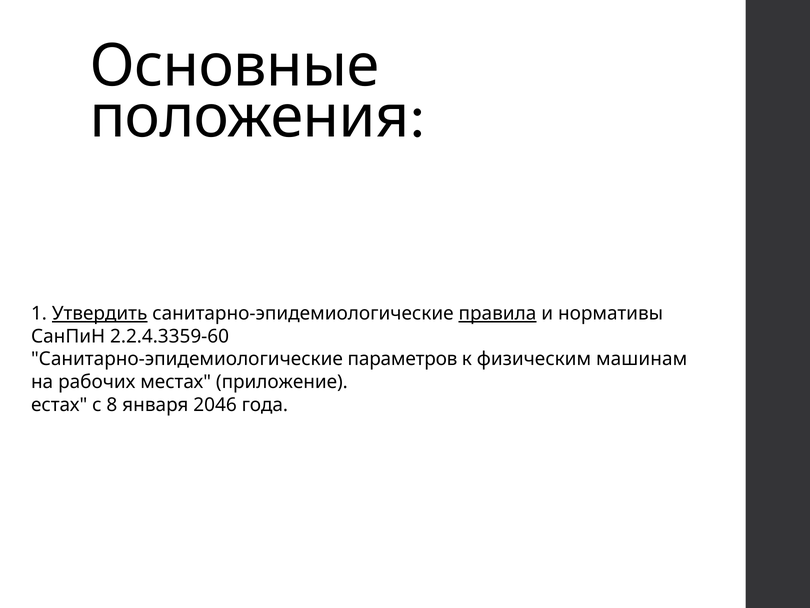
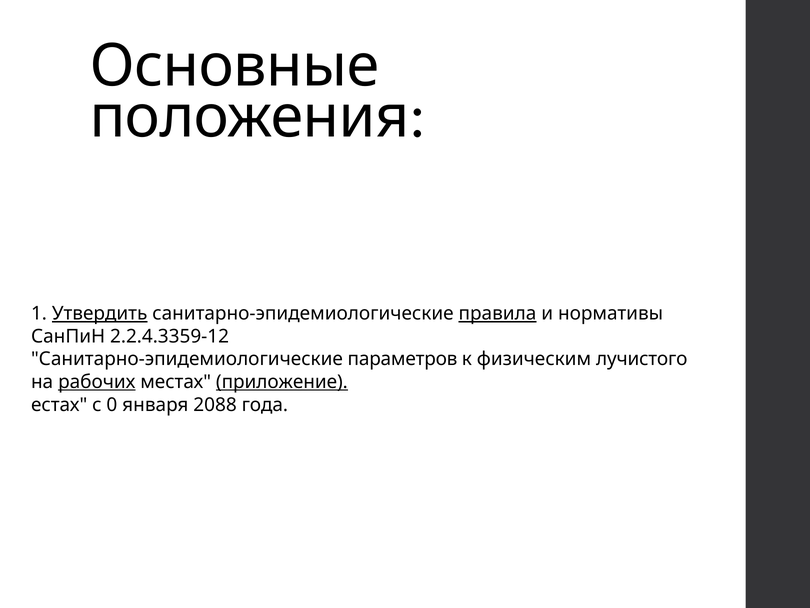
2.2.4.3359-60: 2.2.4.3359-60 -> 2.2.4.3359-12
машинам: машинам -> лучистого
рабочих underline: none -> present
приложение underline: none -> present
8: 8 -> 0
2046: 2046 -> 2088
